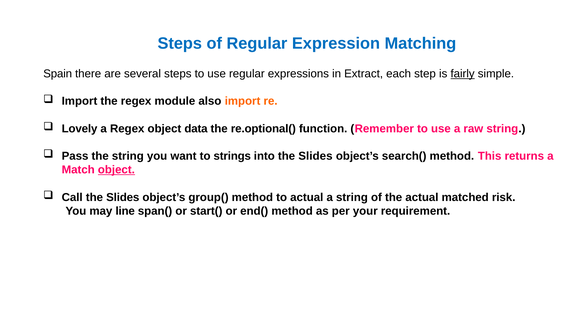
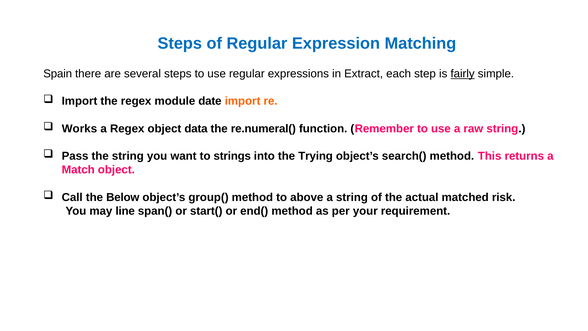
also: also -> date
Lovely: Lovely -> Works
re.optional(: re.optional( -> re.numeral(
into the Slides: Slides -> Trying
object at (116, 170) underline: present -> none
Call the Slides: Slides -> Below
to actual: actual -> above
